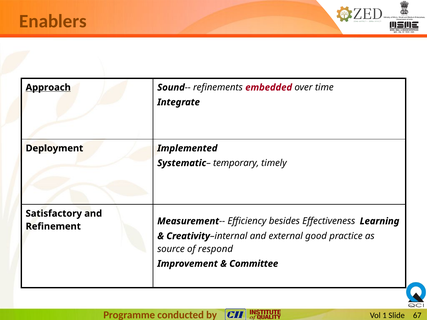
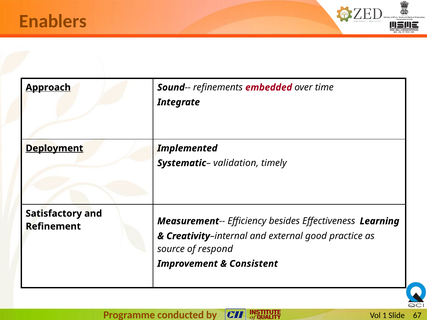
Deployment underline: none -> present
temporary: temporary -> validation
Committee: Committee -> Consistent
